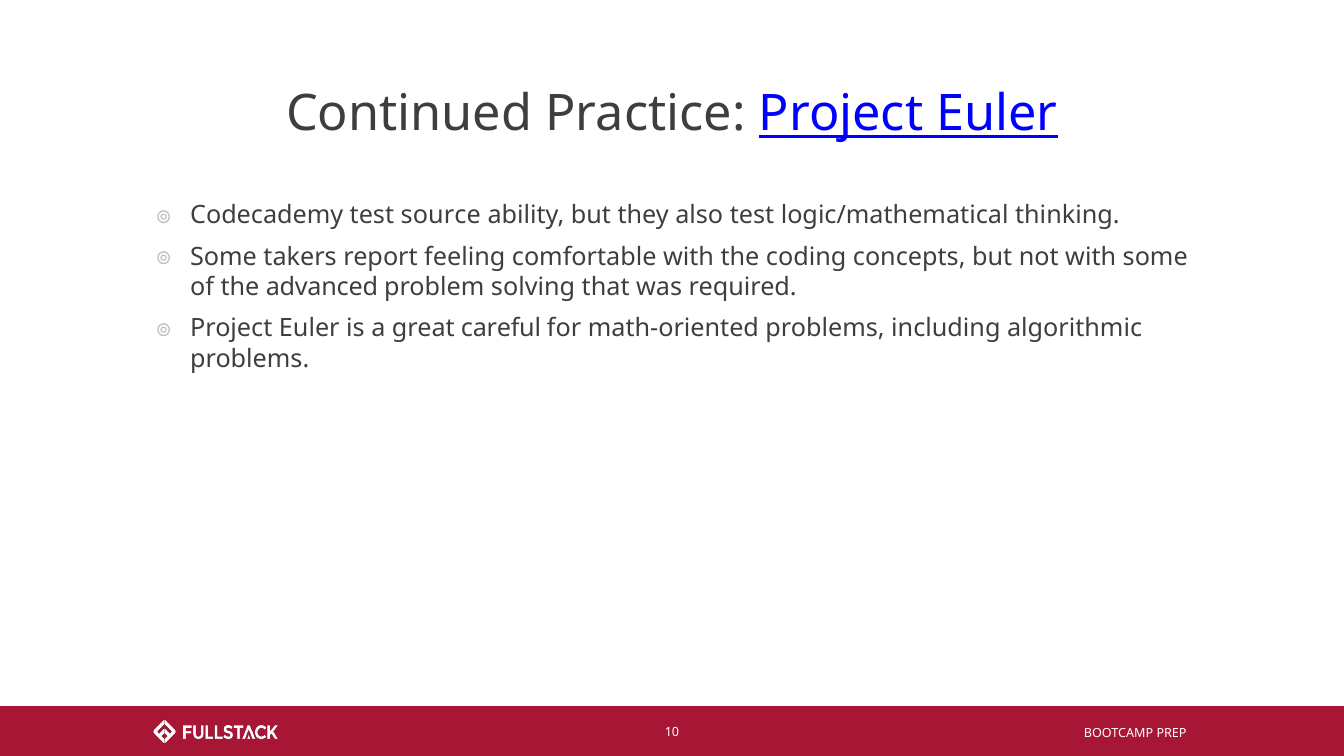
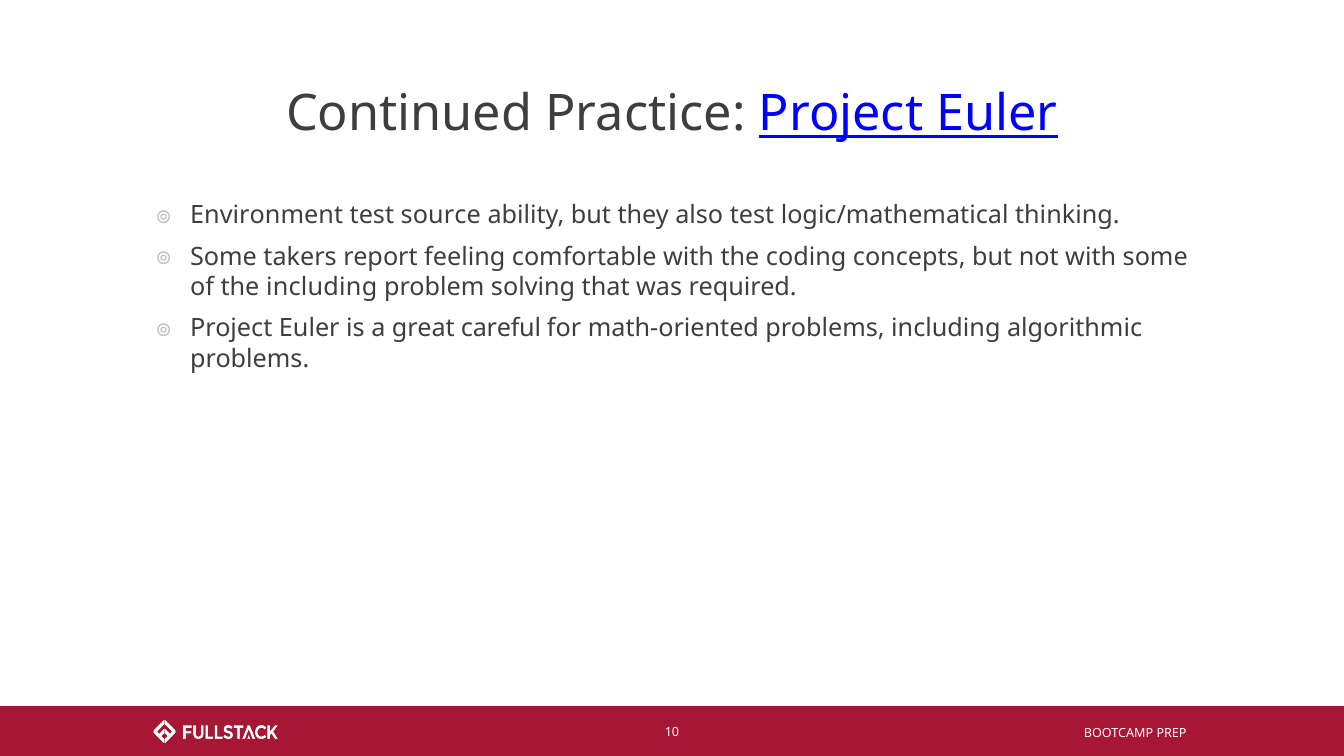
Codecademy: Codecademy -> Environment
the advanced: advanced -> including
